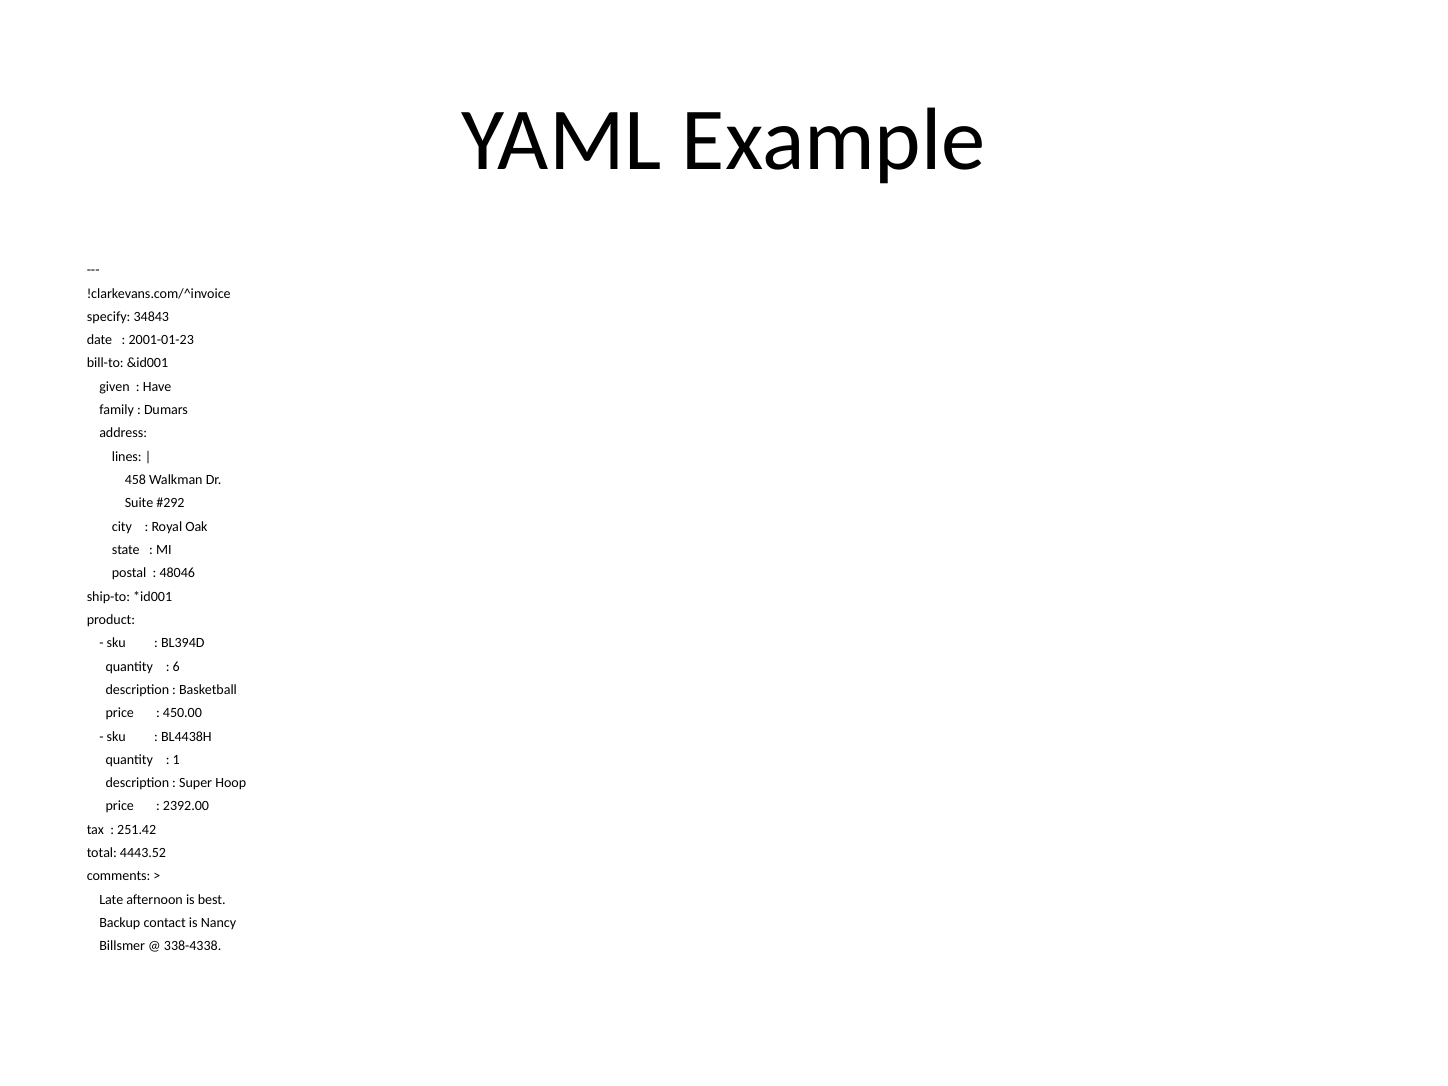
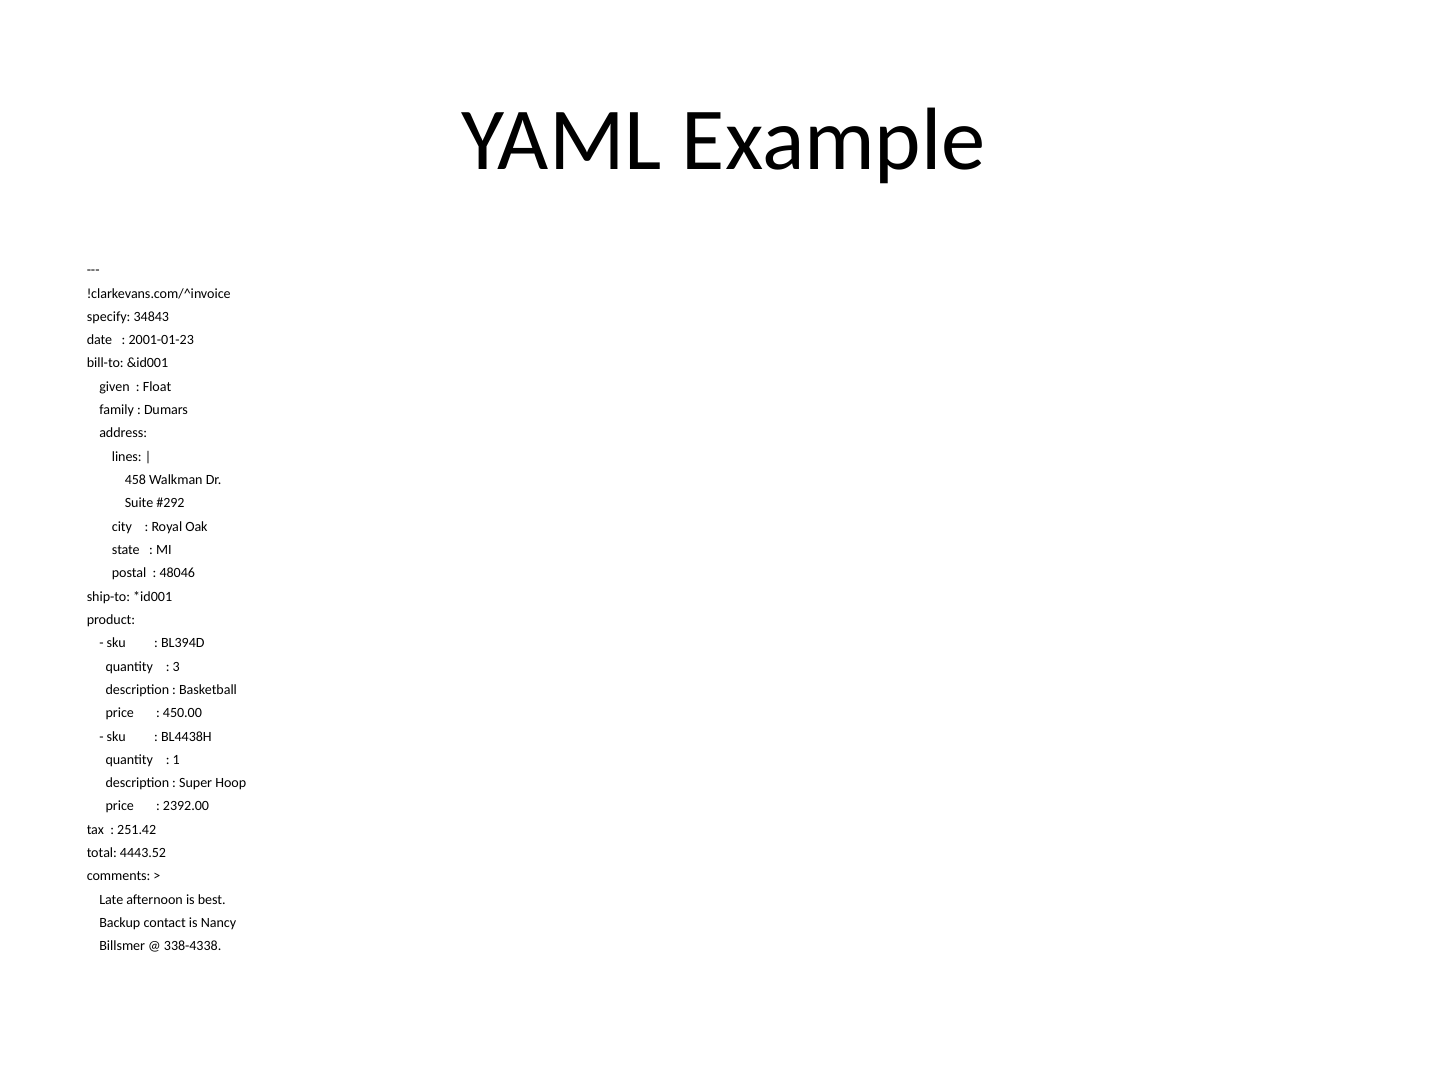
Have: Have -> Float
6: 6 -> 3
